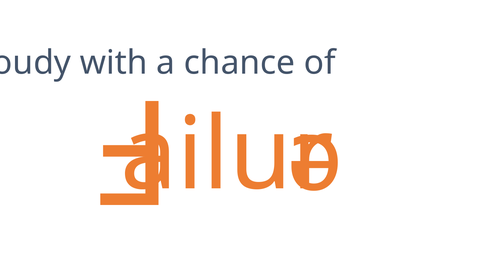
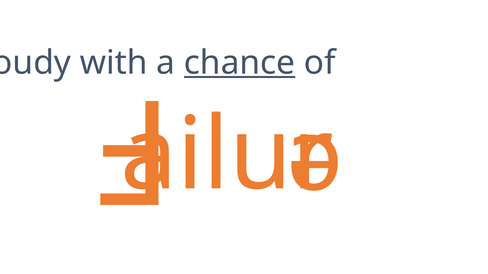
chance underline: none -> present
